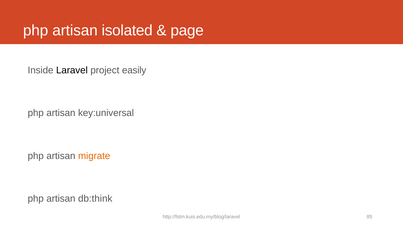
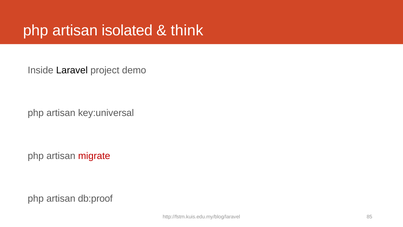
page: page -> think
easily: easily -> demo
migrate colour: orange -> red
db:think: db:think -> db:proof
